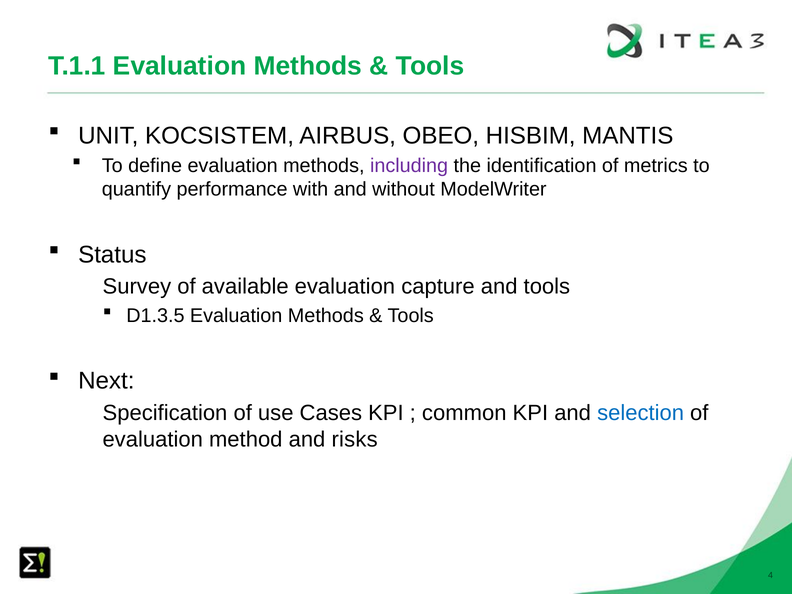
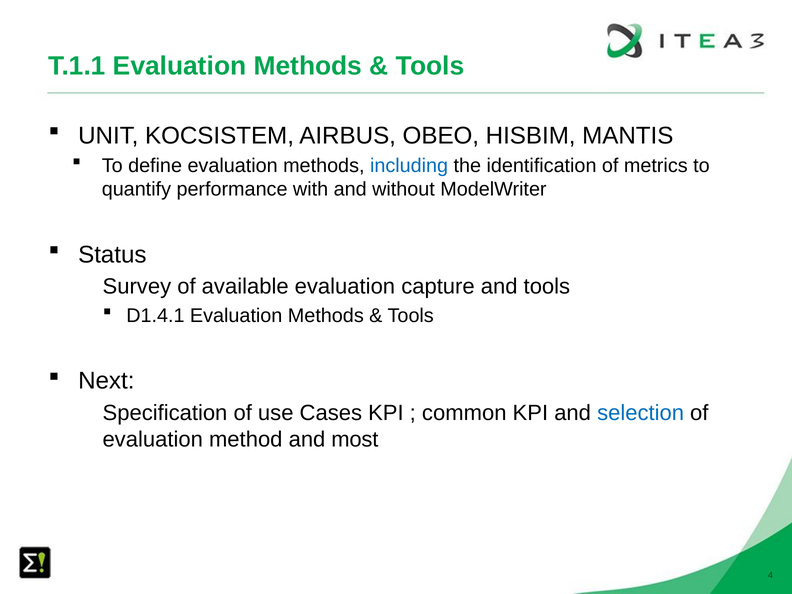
including colour: purple -> blue
D1.3.5: D1.3.5 -> D1.4.1
risks: risks -> most
